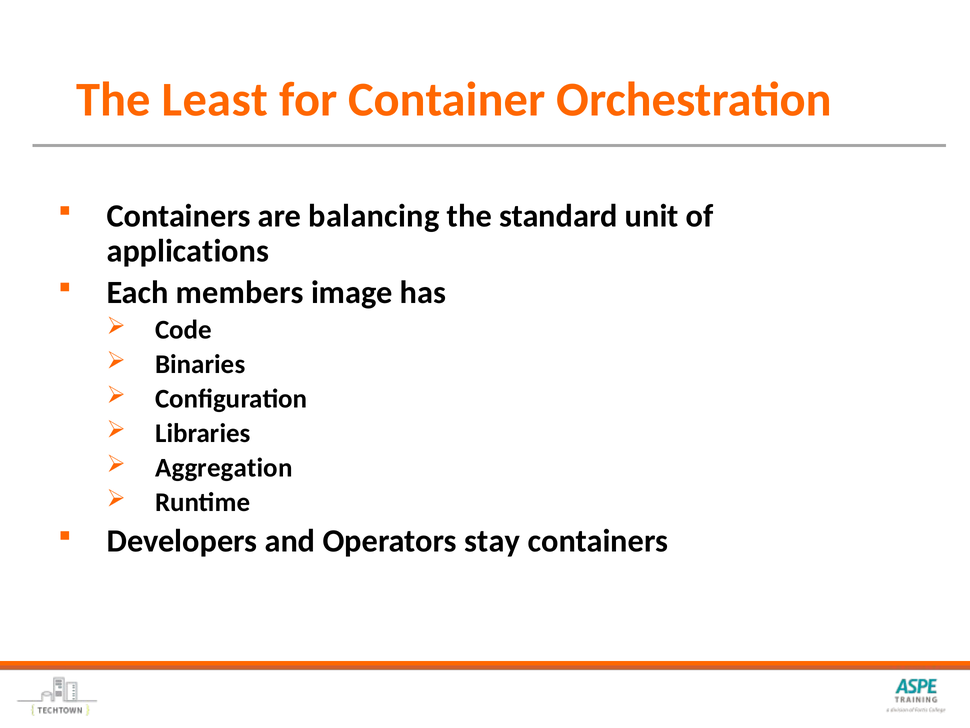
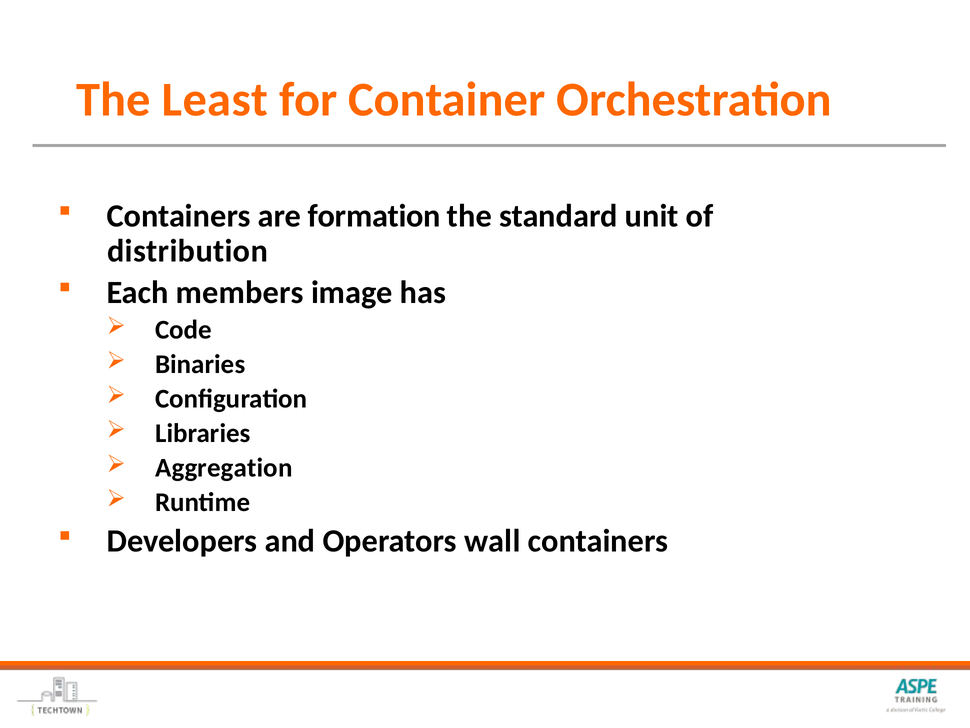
balancing: balancing -> formation
applications: applications -> distribution
stay: stay -> wall
